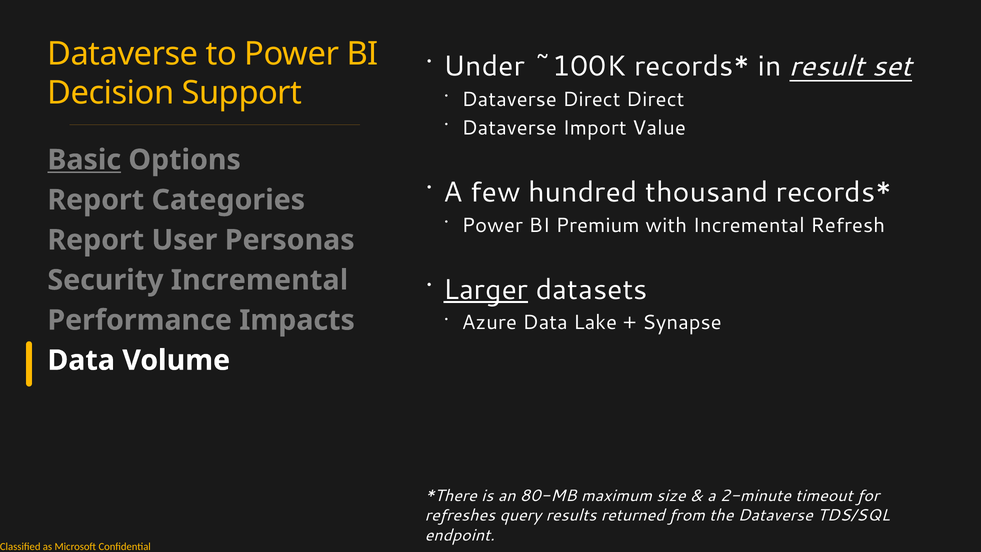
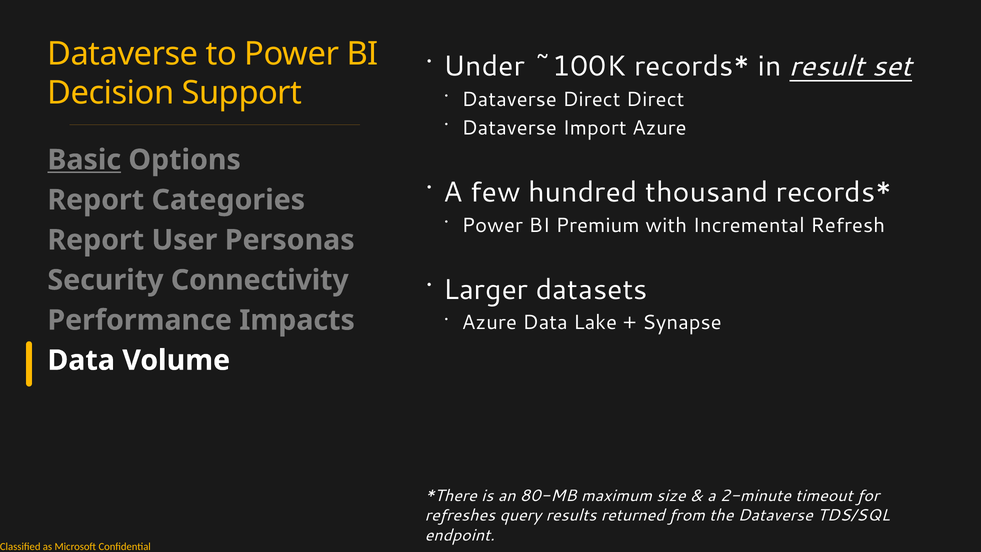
Import Value: Value -> Azure
Security Incremental: Incremental -> Connectivity
Larger underline: present -> none
